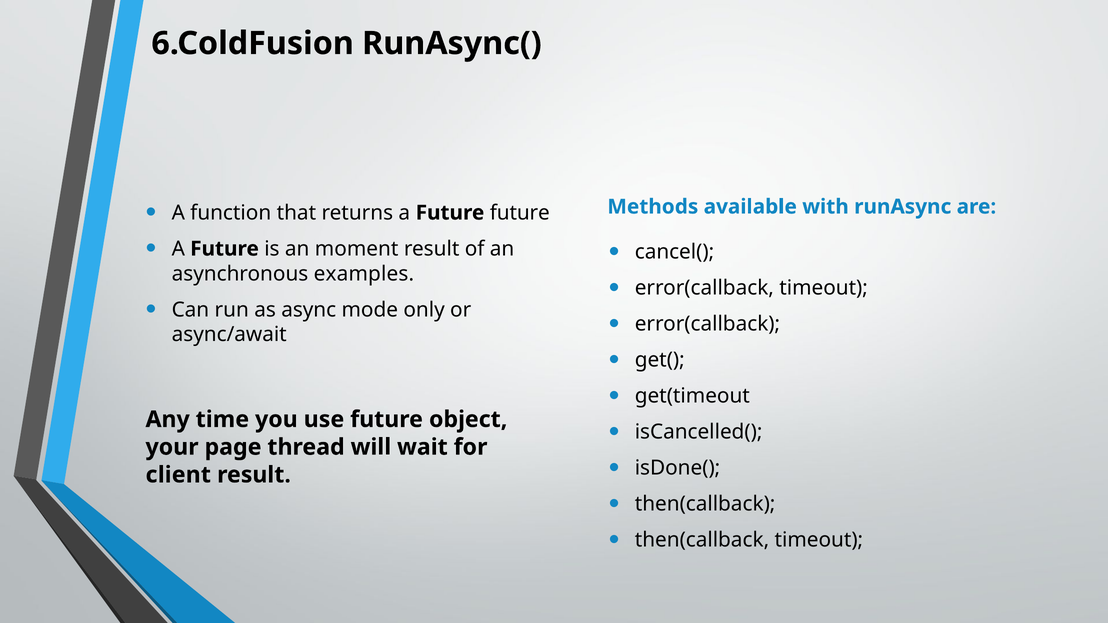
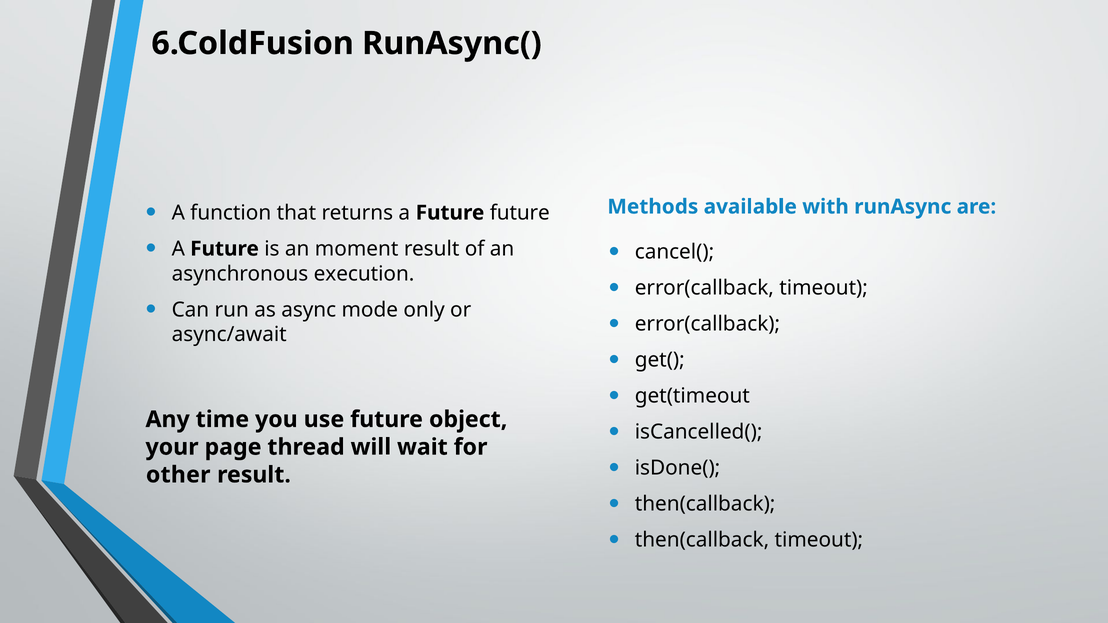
examples: examples -> execution
client: client -> other
